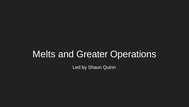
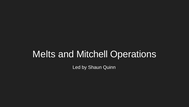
Greater: Greater -> Mitchell
